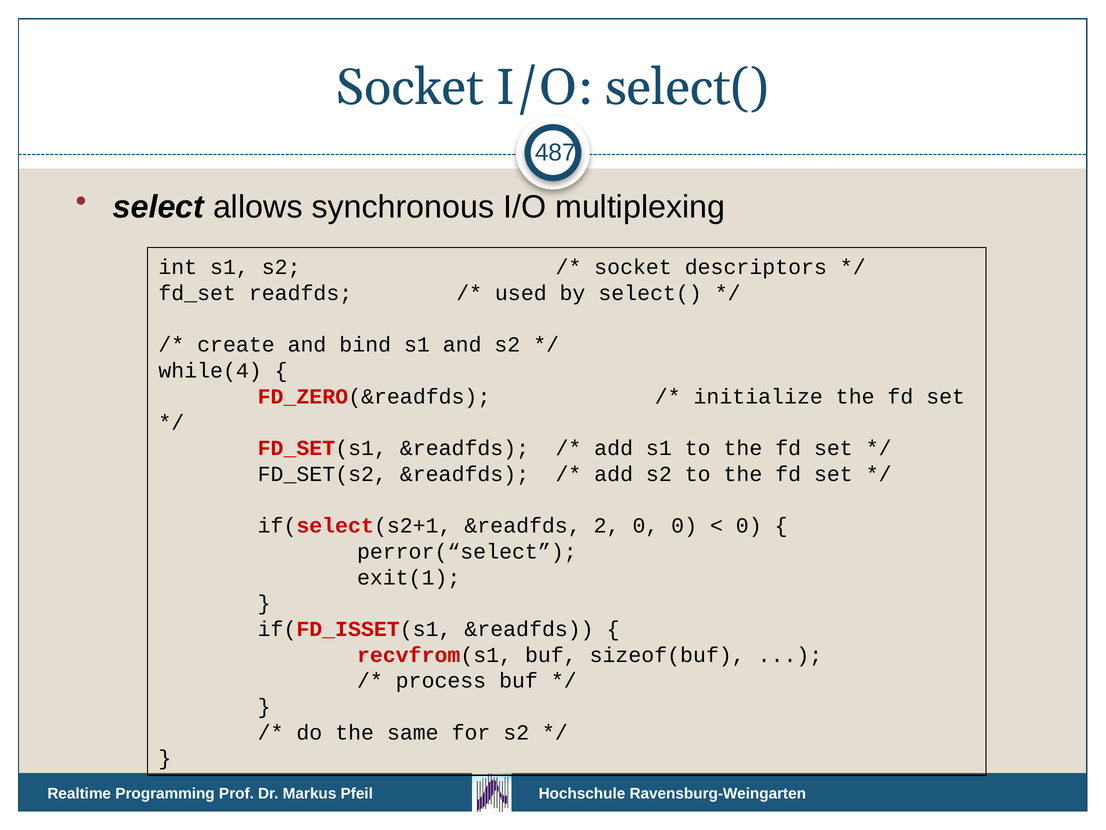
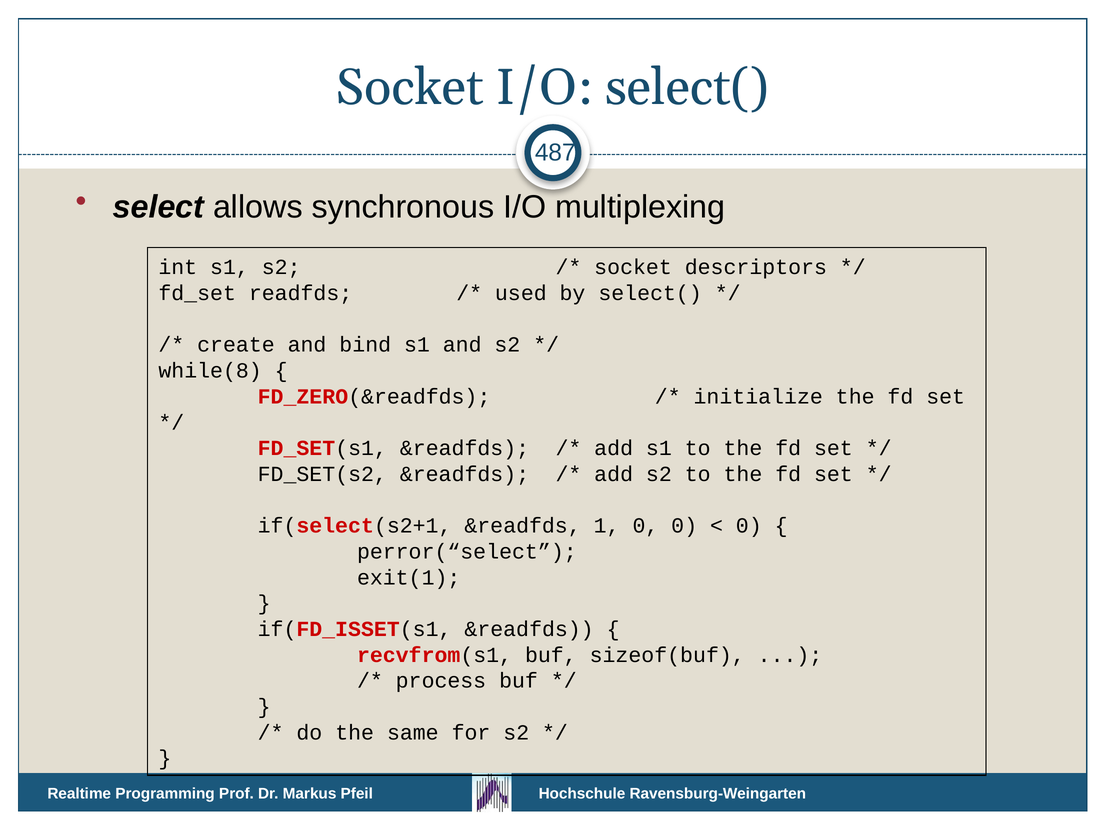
while(4: while(4 -> while(8
2: 2 -> 1
